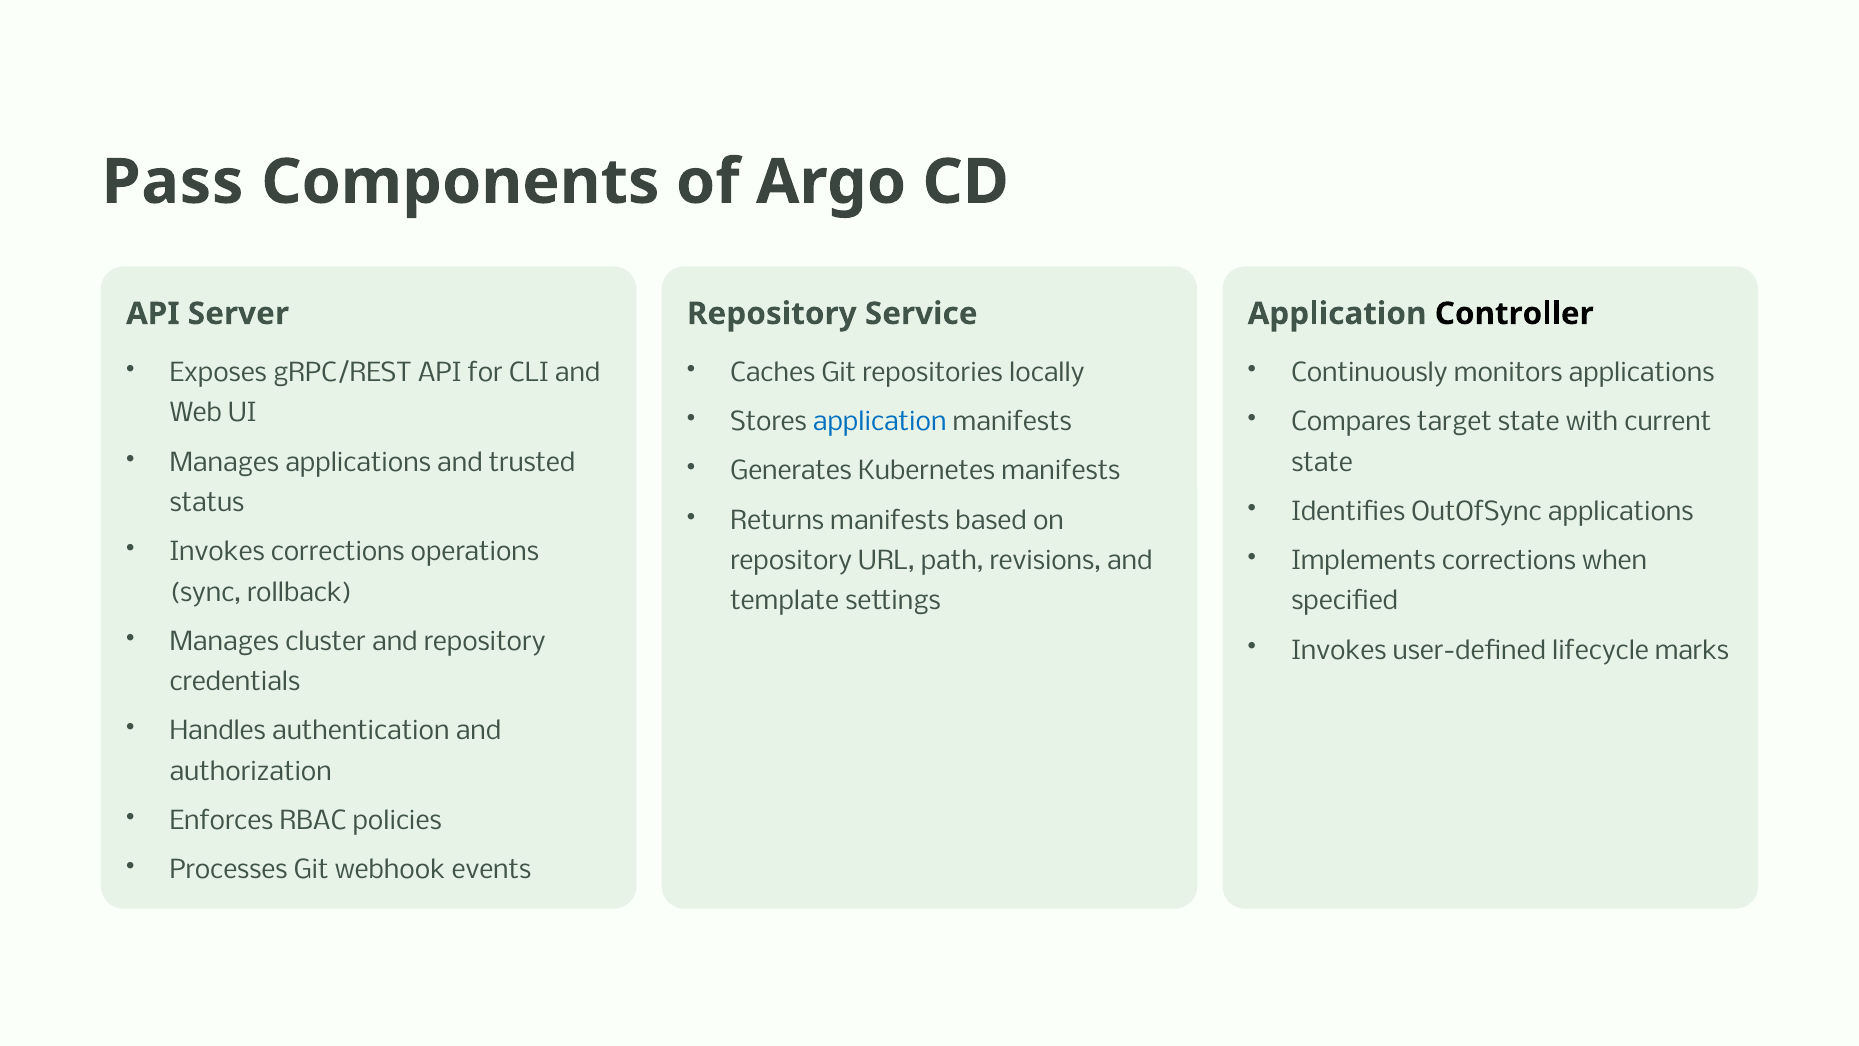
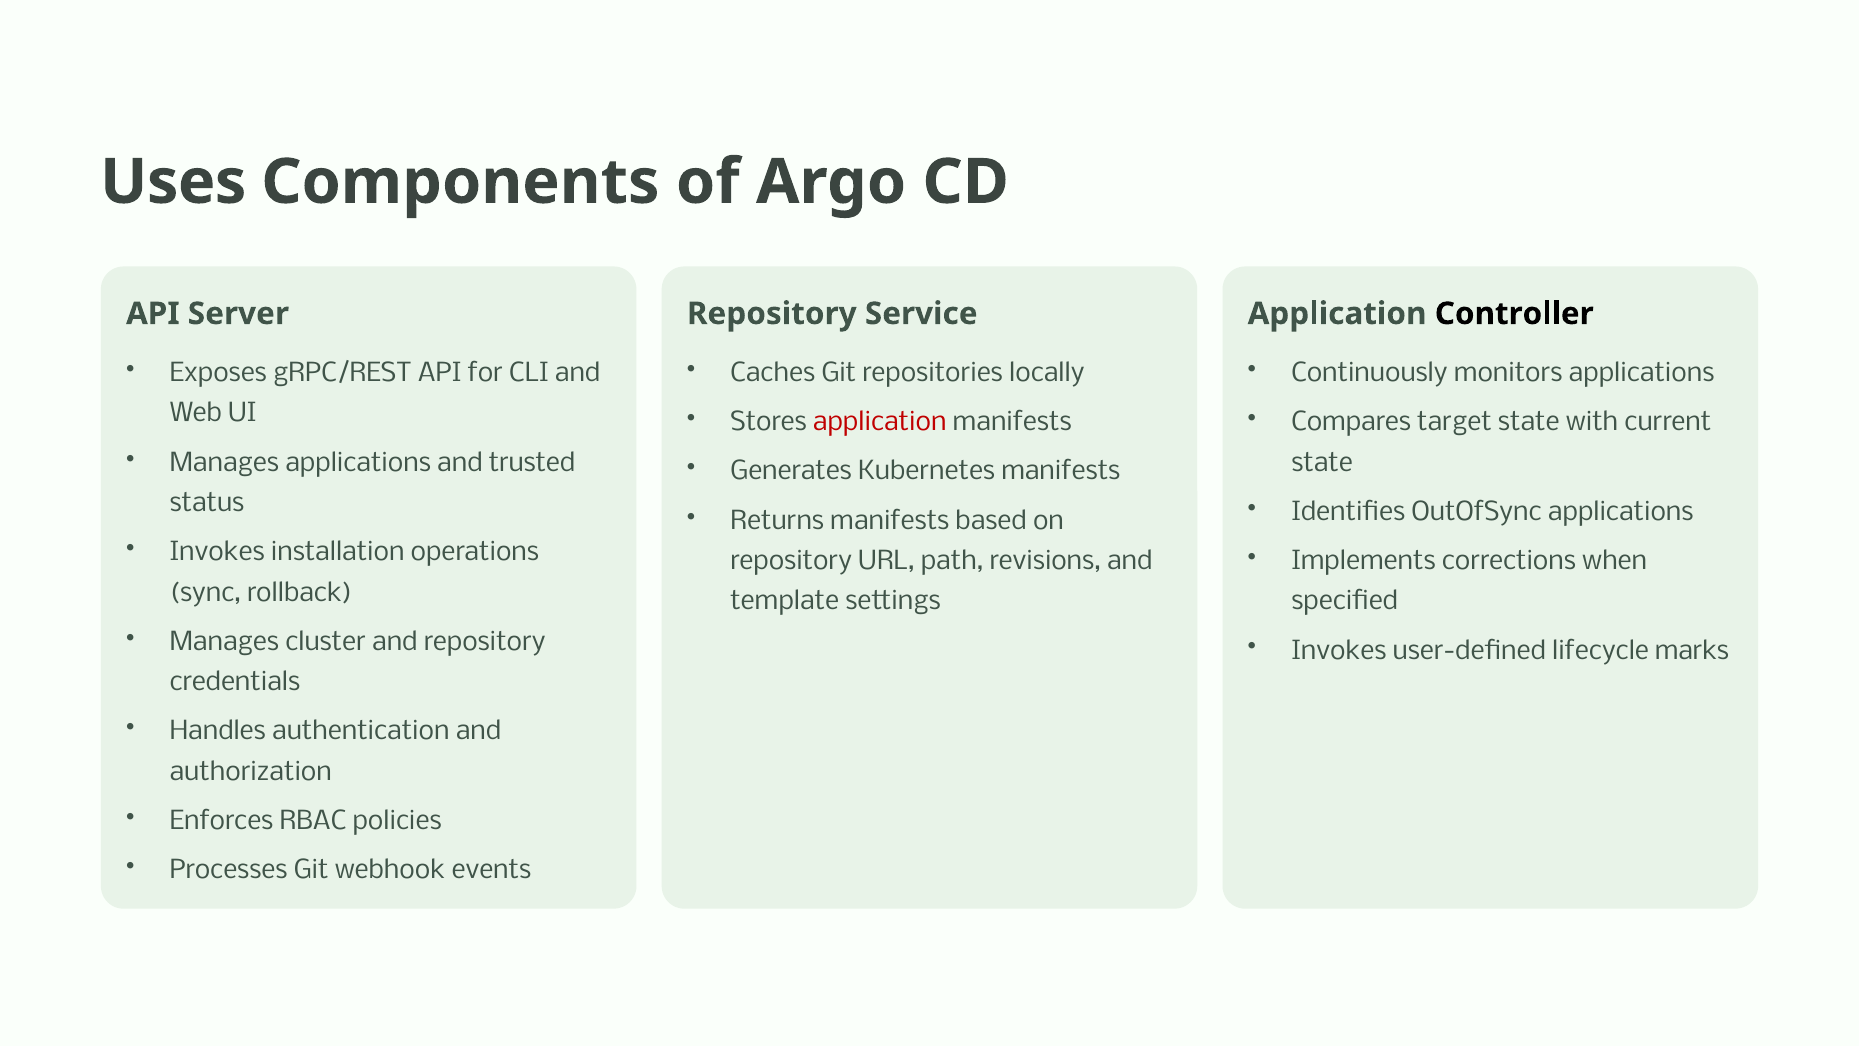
Pass: Pass -> Uses
application at (880, 422) colour: blue -> red
Invokes corrections: corrections -> installation
